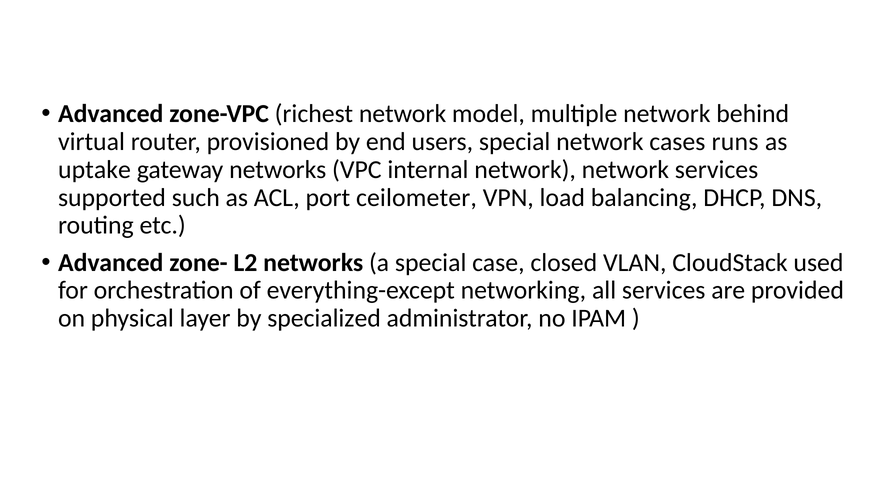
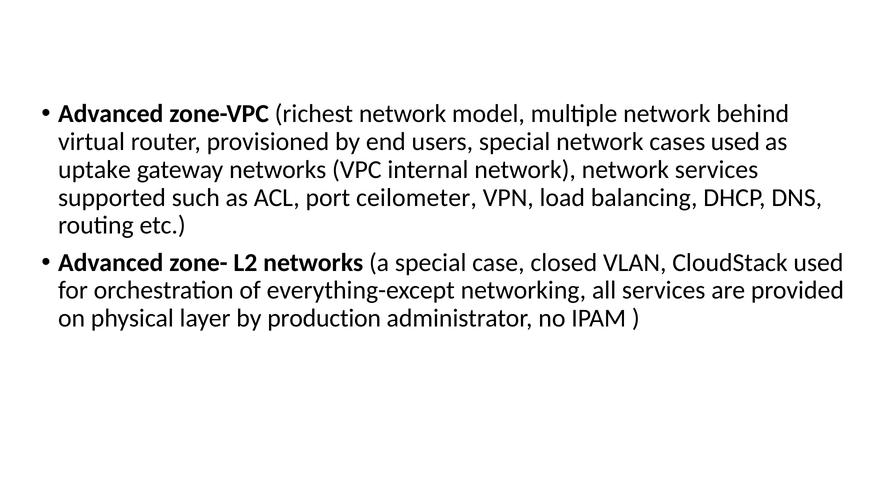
cases runs: runs -> used
specialized: specialized -> production
